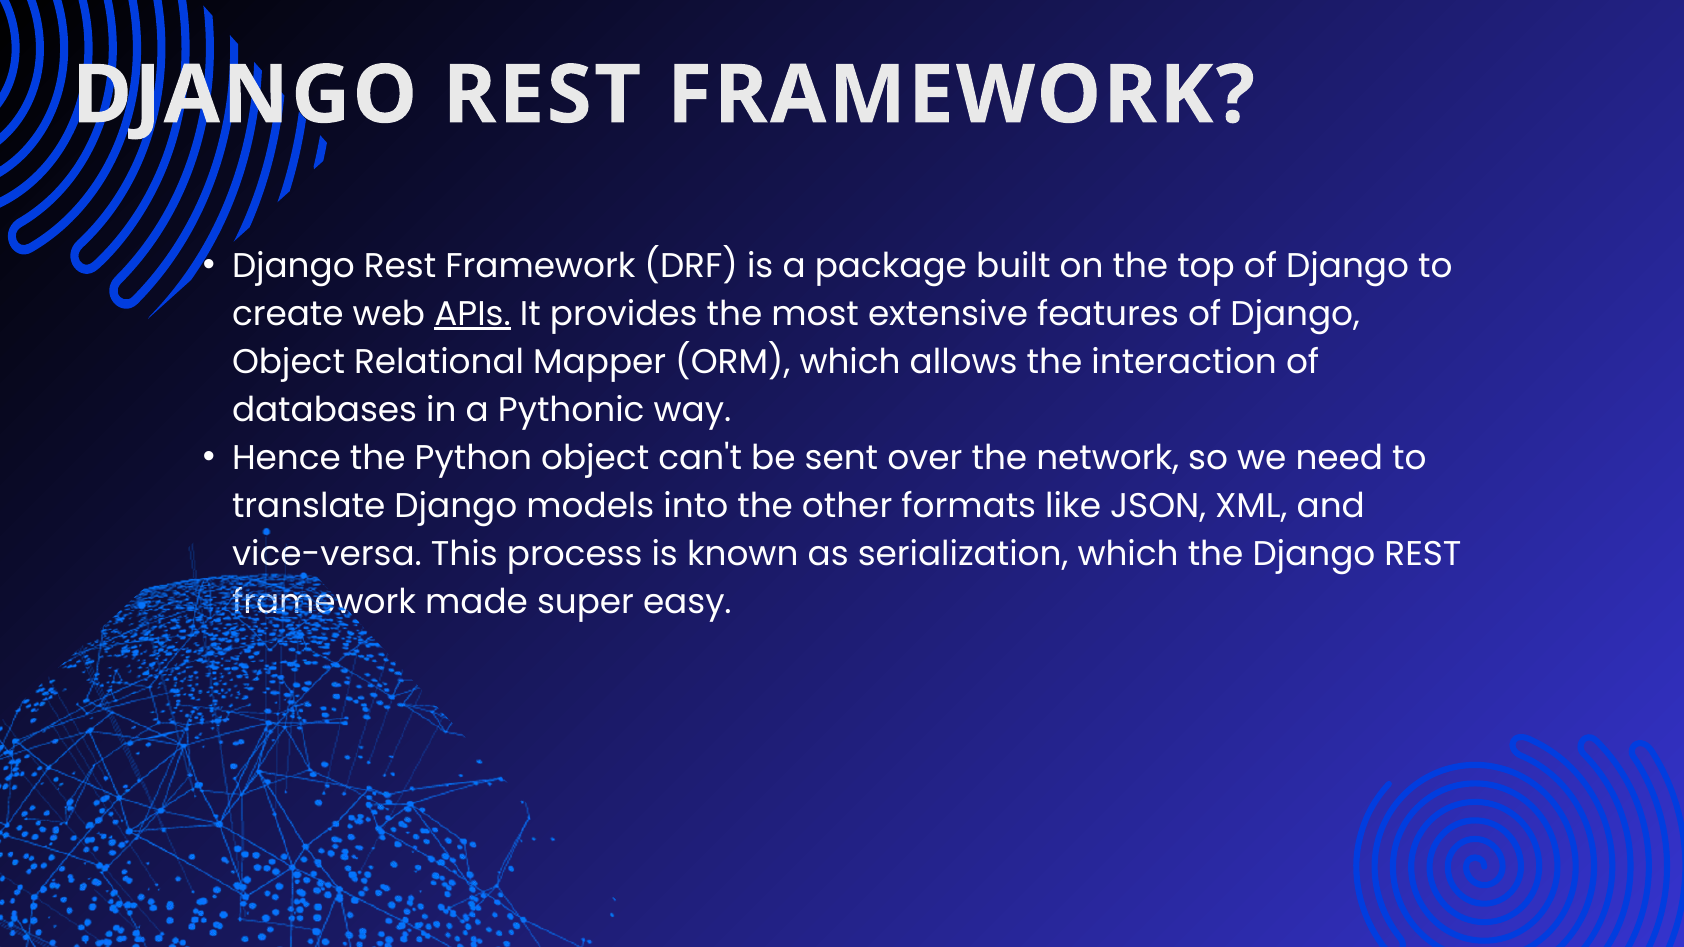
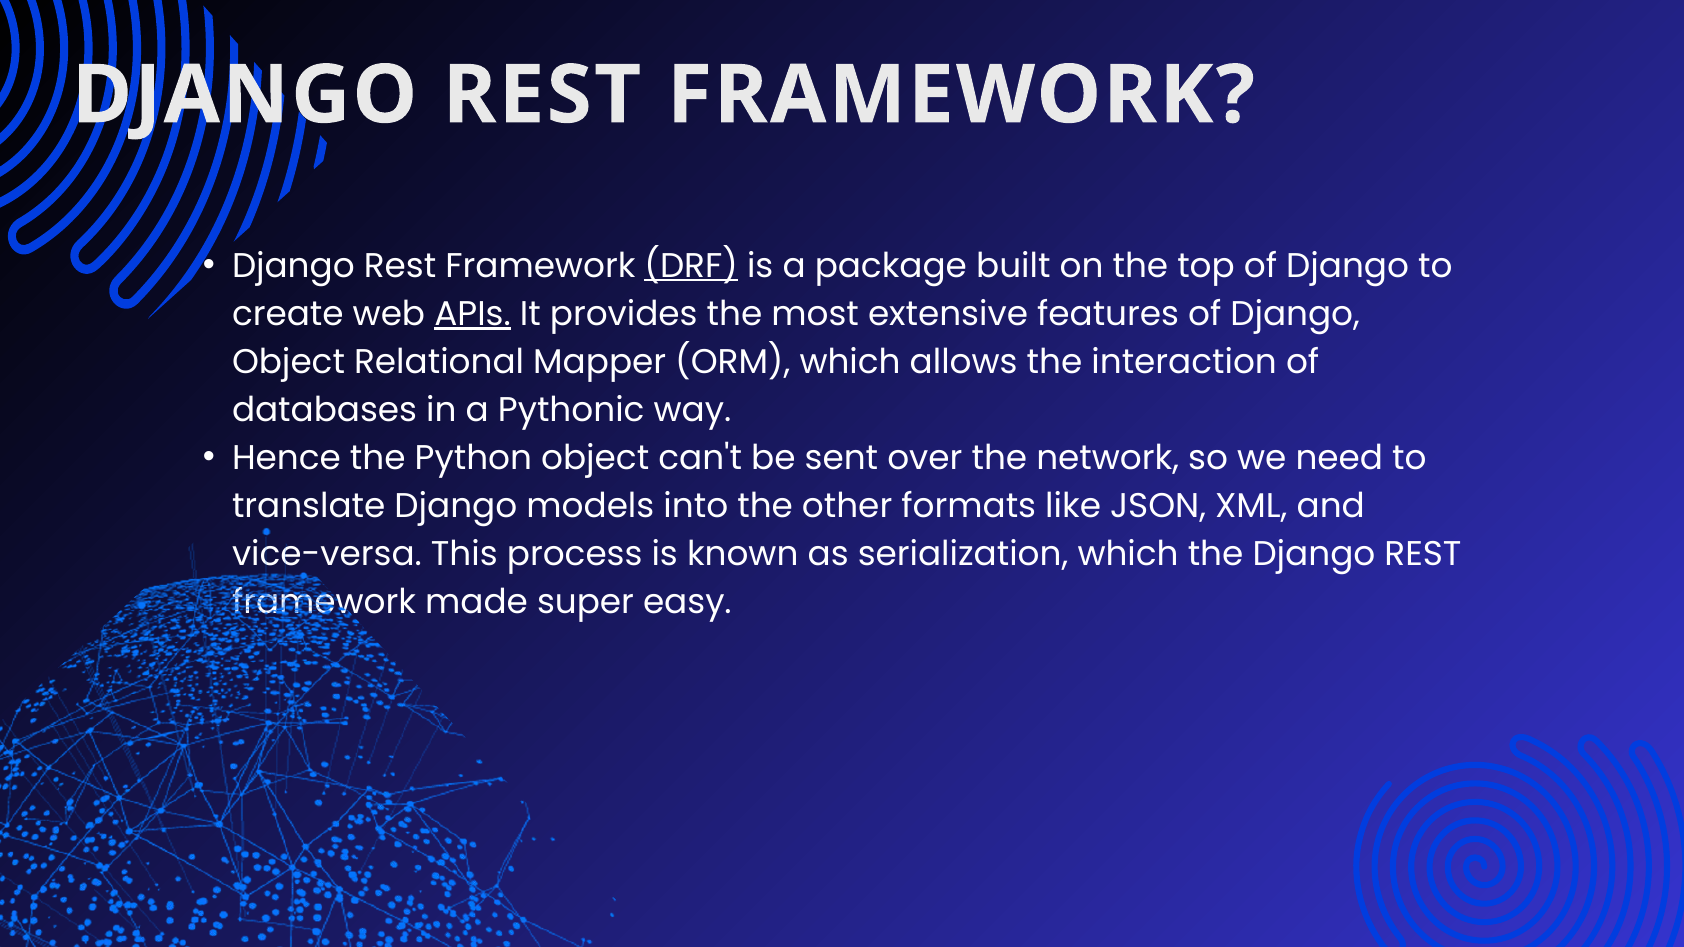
DRF underline: none -> present
